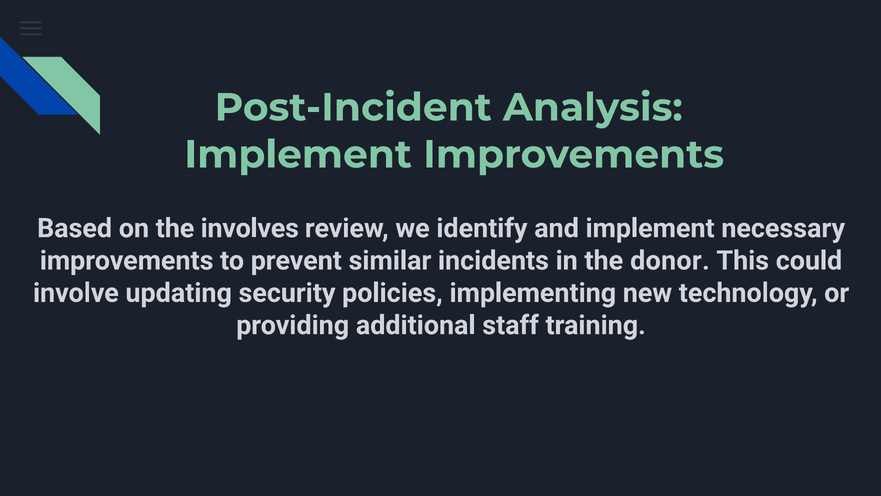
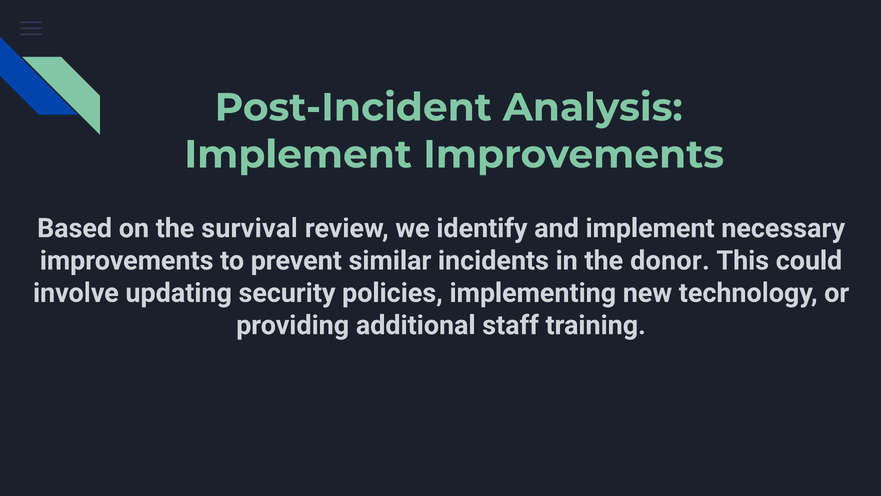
involves: involves -> survival
